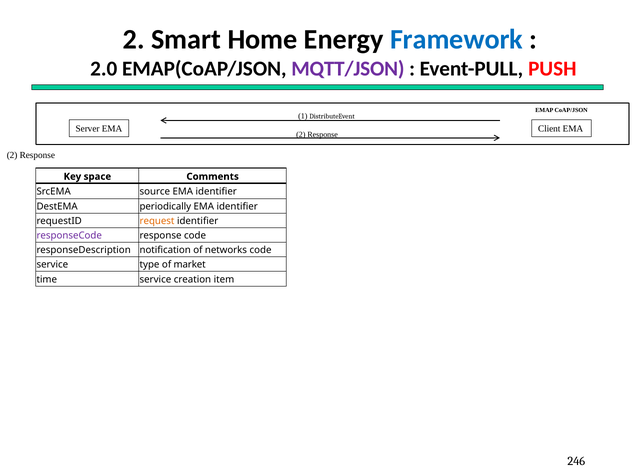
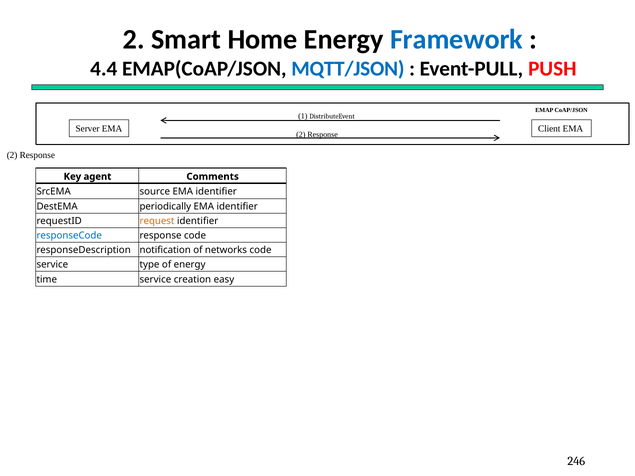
2.0: 2.0 -> 4.4
MQTT/JSON colour: purple -> blue
space: space -> agent
responseCode colour: purple -> blue
of market: market -> energy
item: item -> easy
